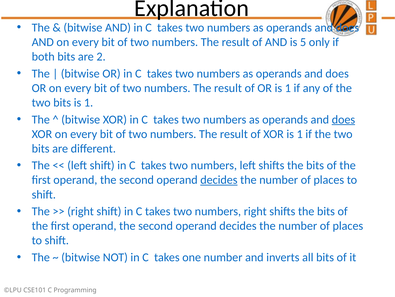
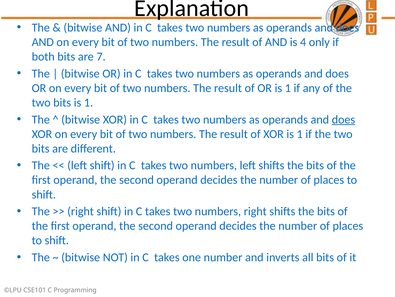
5: 5 -> 4
2: 2 -> 7
decides at (219, 180) underline: present -> none
